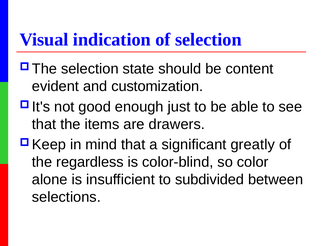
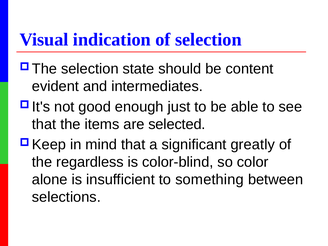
customization: customization -> intermediates
drawers: drawers -> selected
subdivided: subdivided -> something
